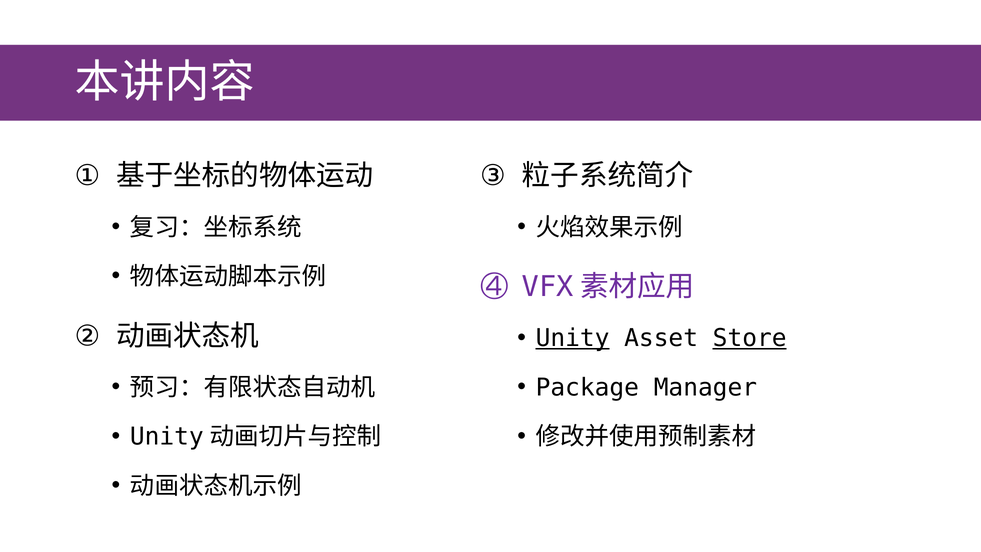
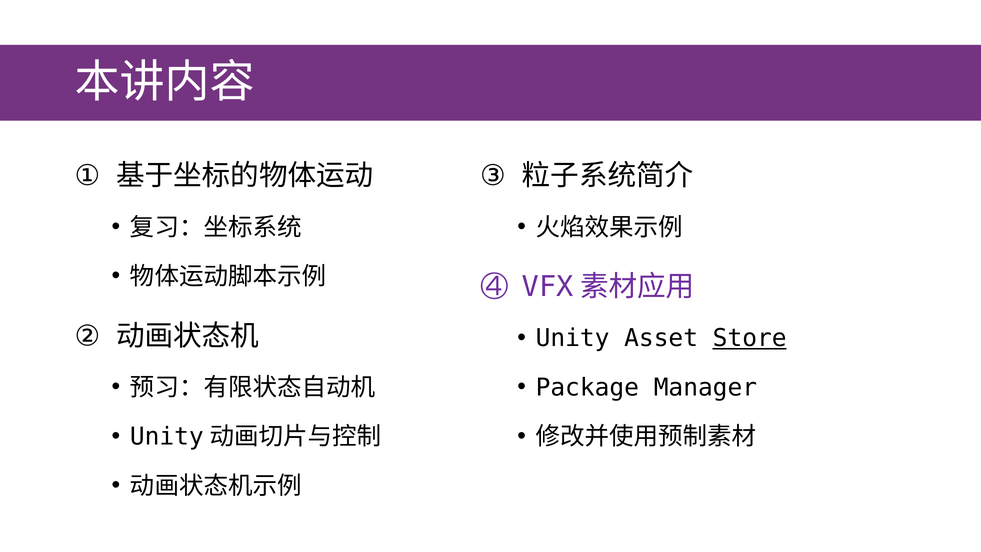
Unity underline: present -> none
